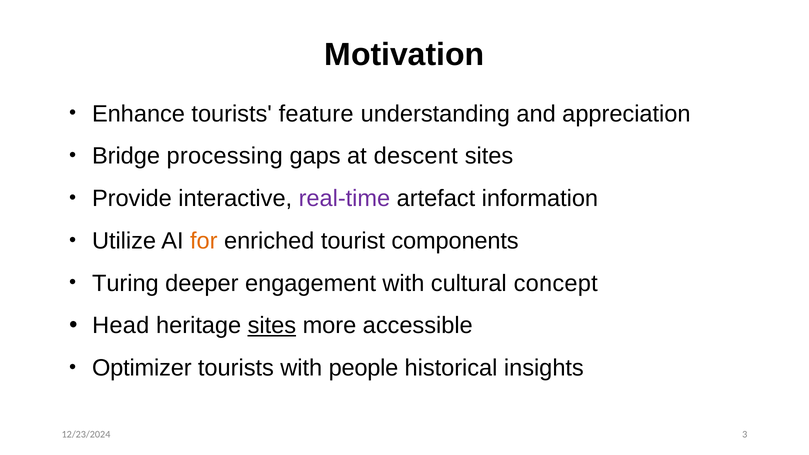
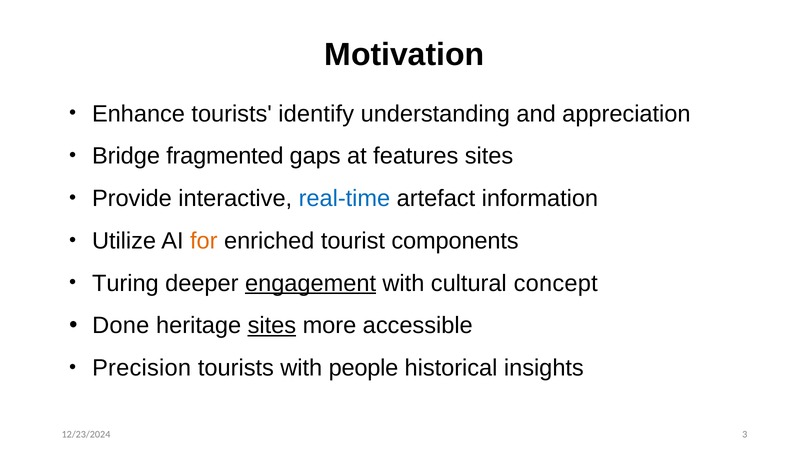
feature: feature -> identify
processing: processing -> fragmented
descent: descent -> features
real-time colour: purple -> blue
engagement underline: none -> present
Head: Head -> Done
Optimizer: Optimizer -> Precision
